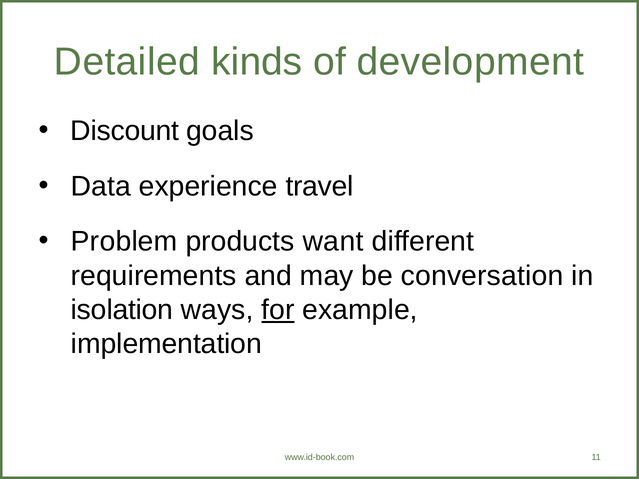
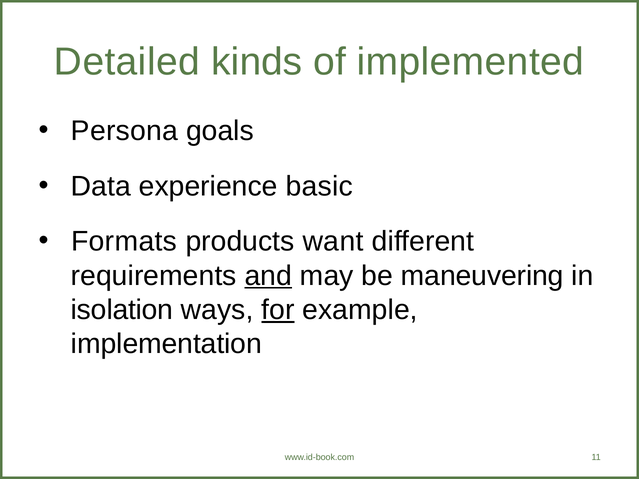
development: development -> implemented
Discount: Discount -> Persona
travel: travel -> basic
Problem: Problem -> Formats
and underline: none -> present
conversation: conversation -> maneuvering
